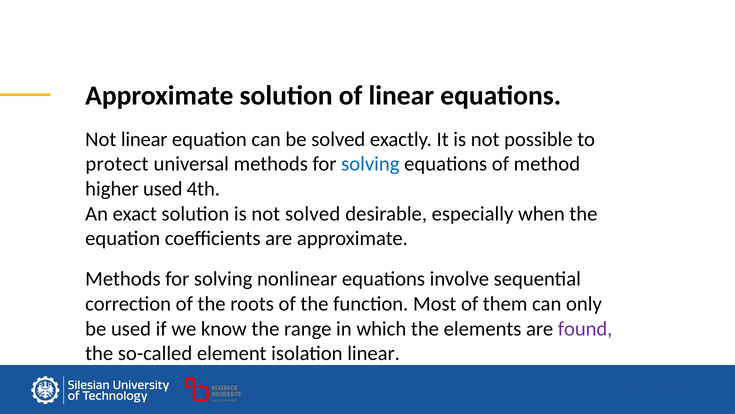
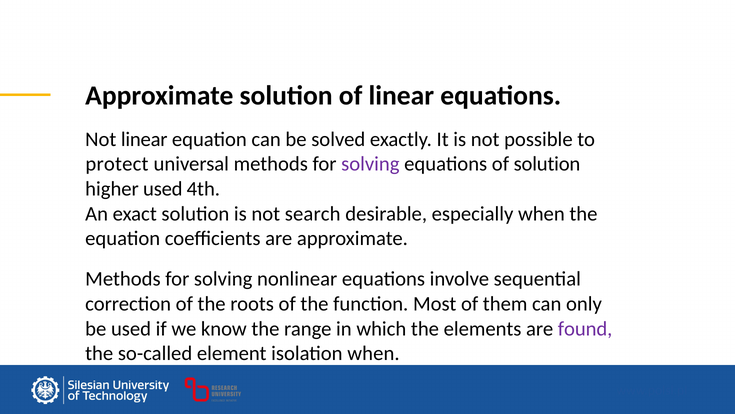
solving at (370, 164) colour: blue -> purple
of method: method -> solution
not solved: solved -> search
isolation linear: linear -> when
